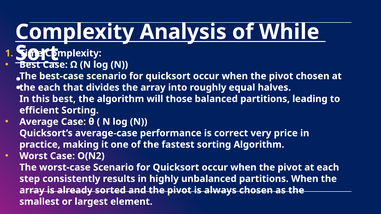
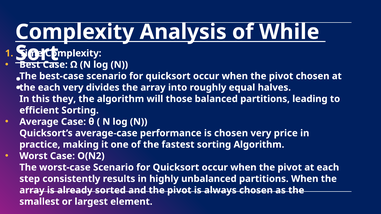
each that: that -> very
this best: best -> they
is correct: correct -> chosen
